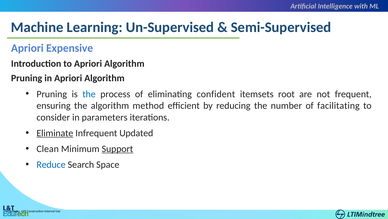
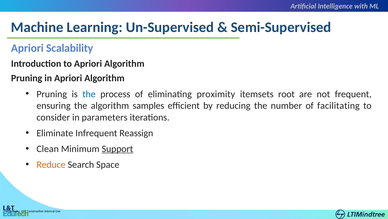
Expensive: Expensive -> Scalability
confident: confident -> proximity
method: method -> samples
Eliminate underline: present -> none
Updated: Updated -> Reassign
Reduce colour: blue -> orange
